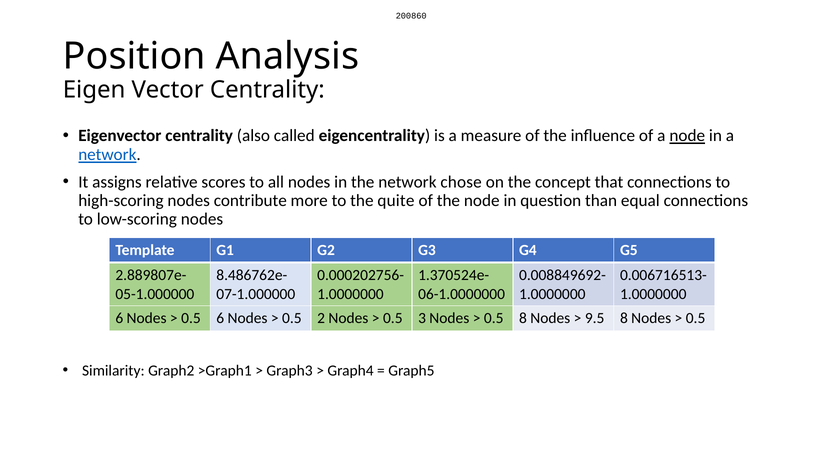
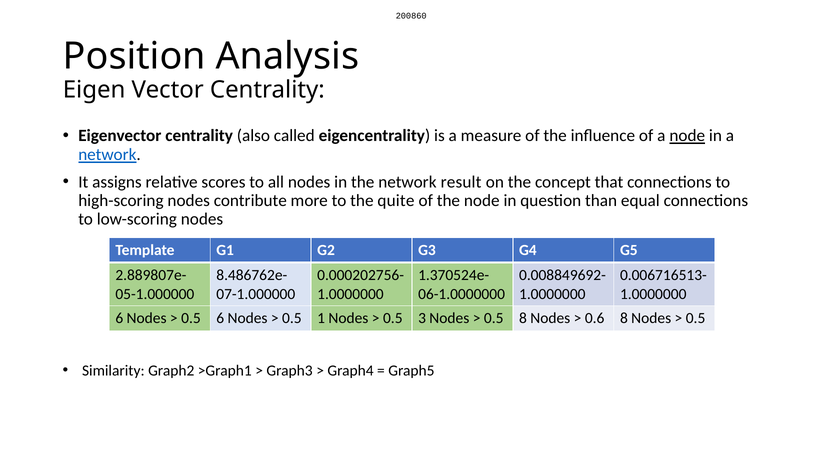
chose: chose -> result
2: 2 -> 1
9.5: 9.5 -> 0.6
